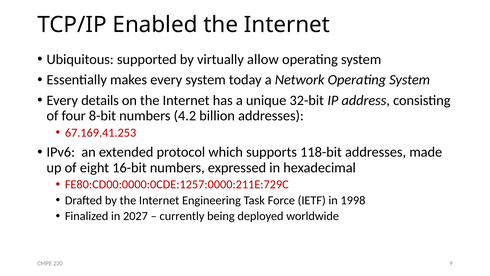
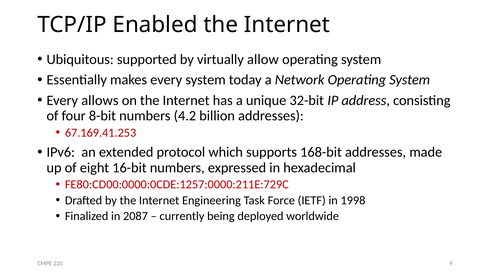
details: details -> allows
118-bit: 118-bit -> 168-bit
2027: 2027 -> 2087
